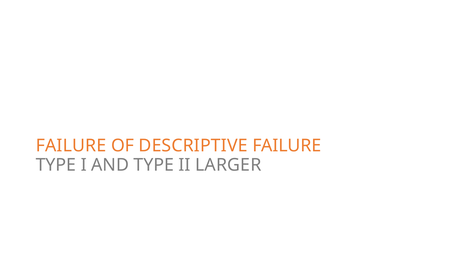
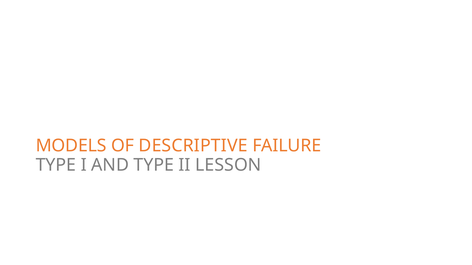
FAILURE at (71, 146): FAILURE -> MODELS
LARGER: LARGER -> LESSON
